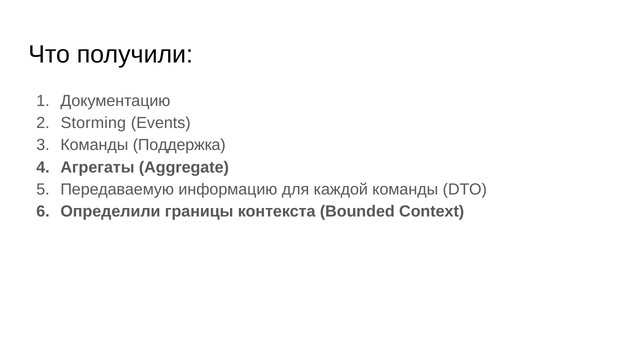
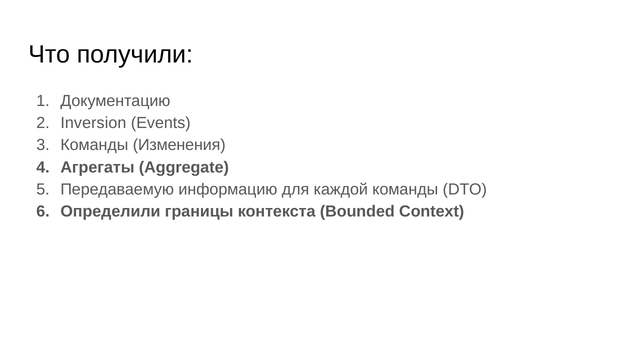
Storming: Storming -> Inversion
Поддержка: Поддержка -> Изменения
